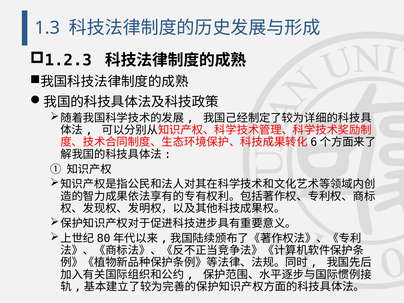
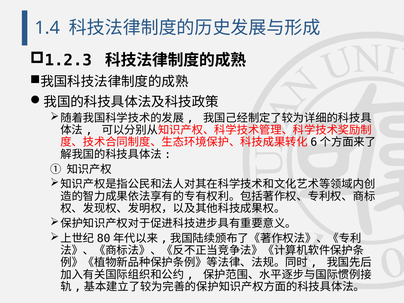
1.3: 1.3 -> 1.4
